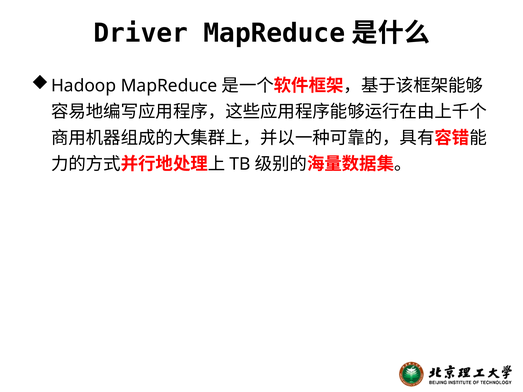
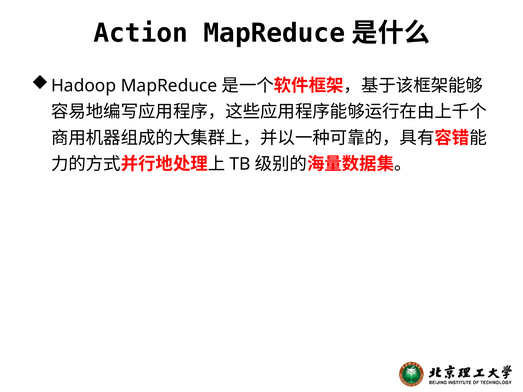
Driver: Driver -> Action
